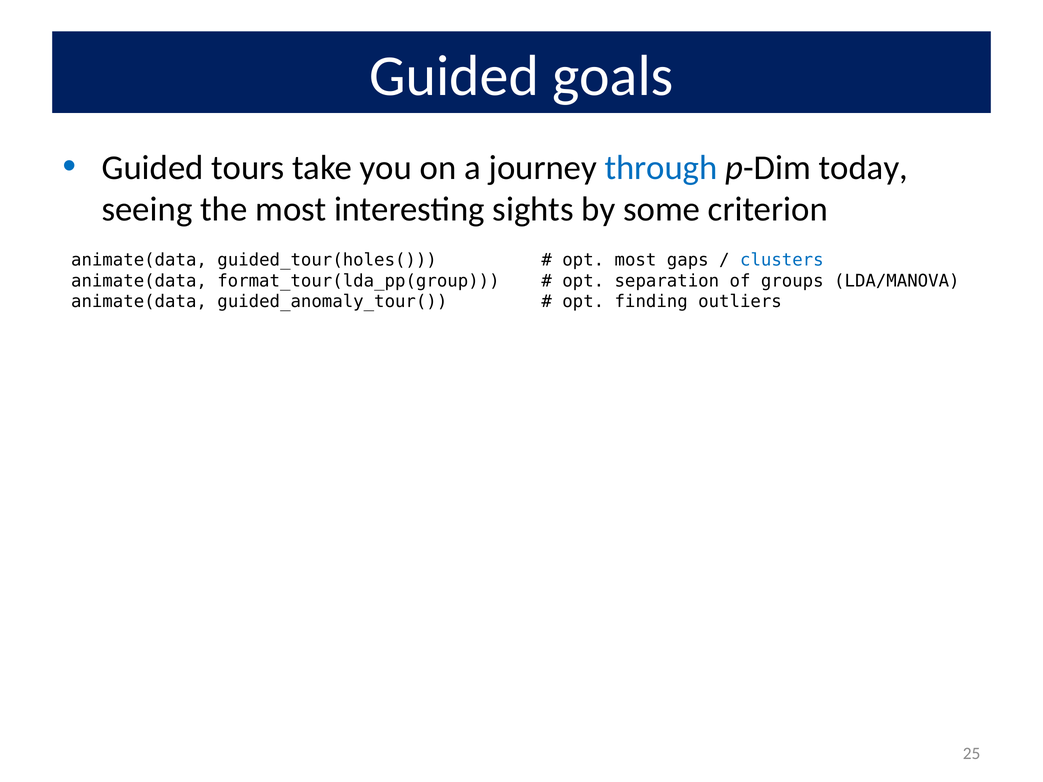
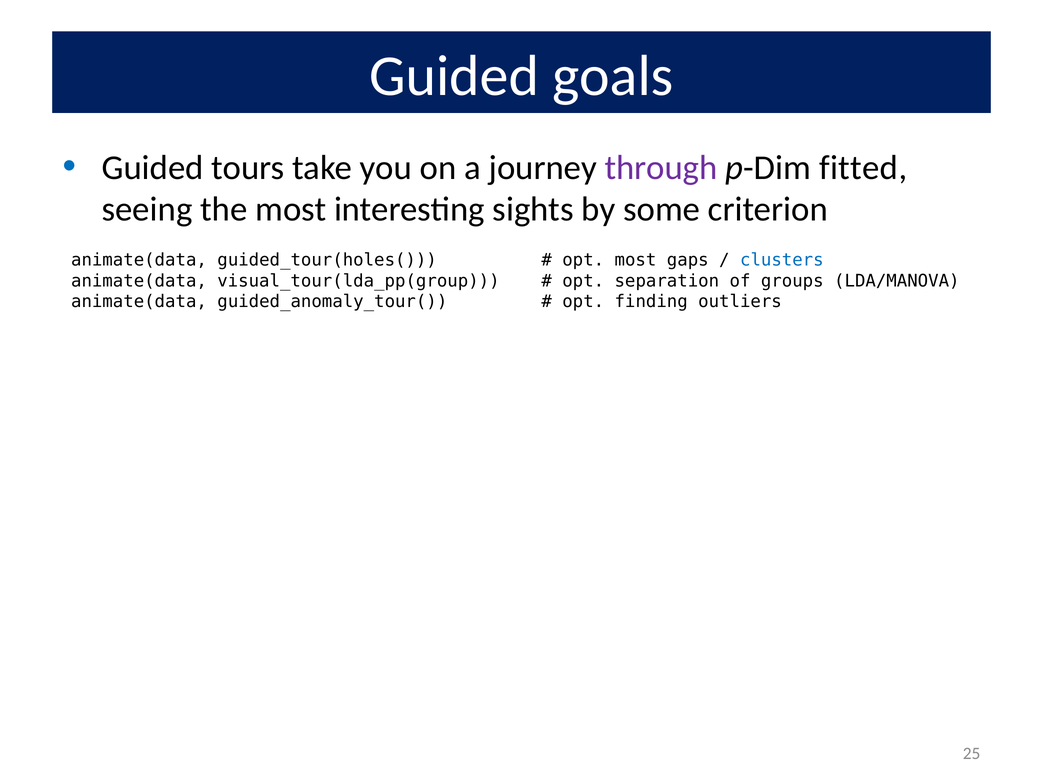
through colour: blue -> purple
today: today -> fitted
format_tour(lda_pp(group: format_tour(lda_pp(group -> visual_tour(lda_pp(group
